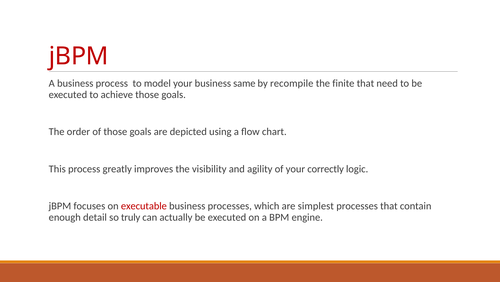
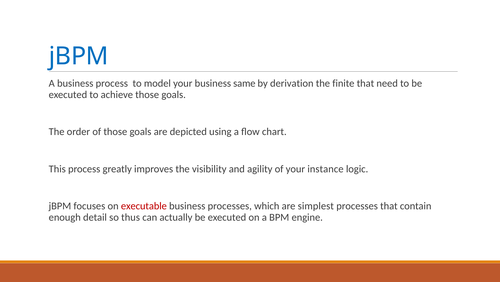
jBPM at (79, 56) colour: red -> blue
recompile: recompile -> derivation
correctly: correctly -> instance
truly: truly -> thus
